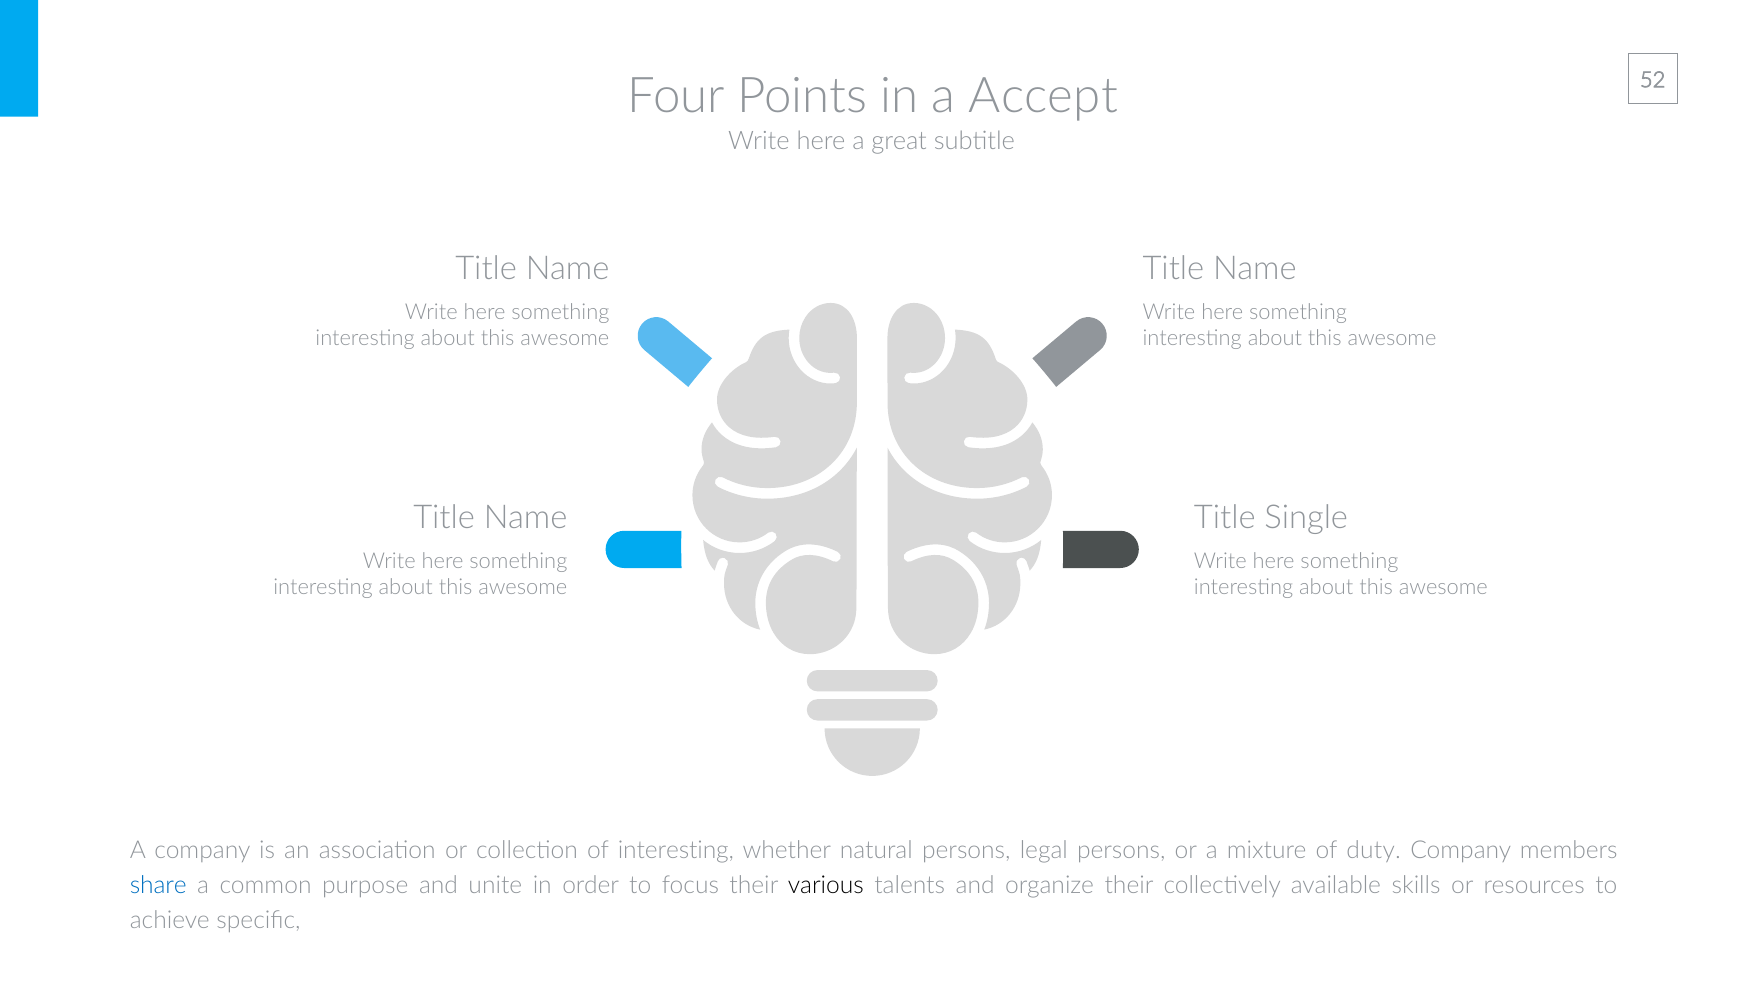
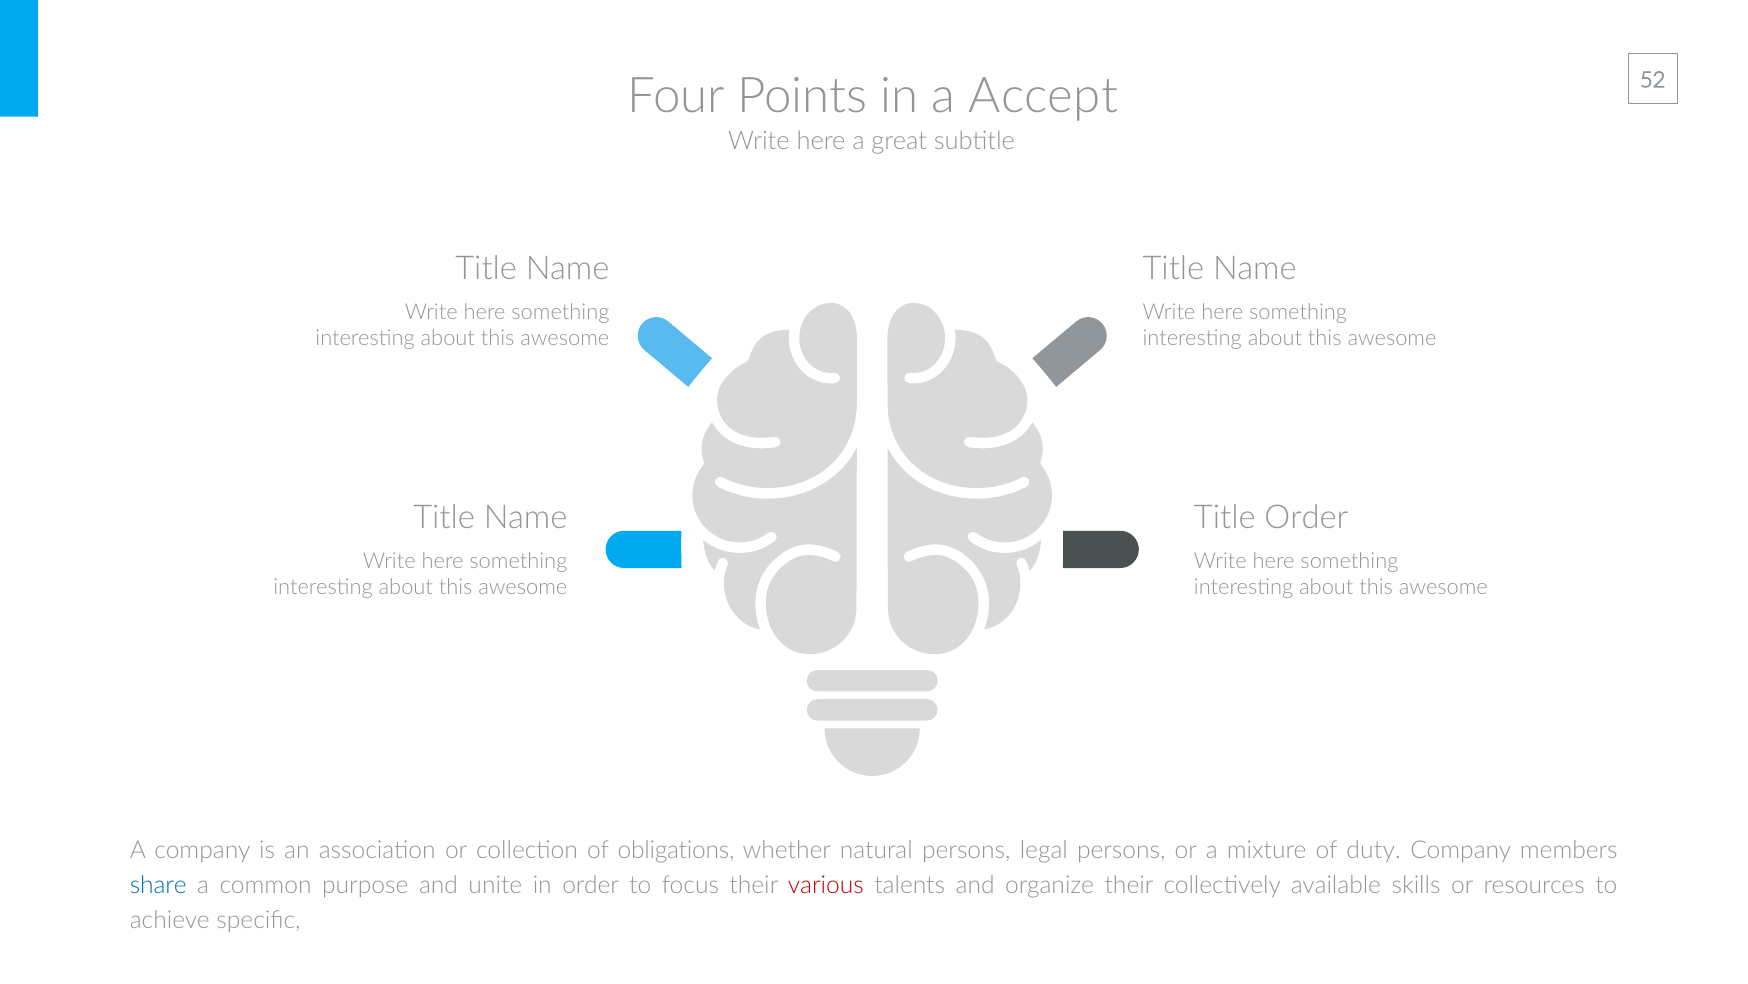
Title Single: Single -> Order
of interesting: interesting -> obligations
various colour: black -> red
